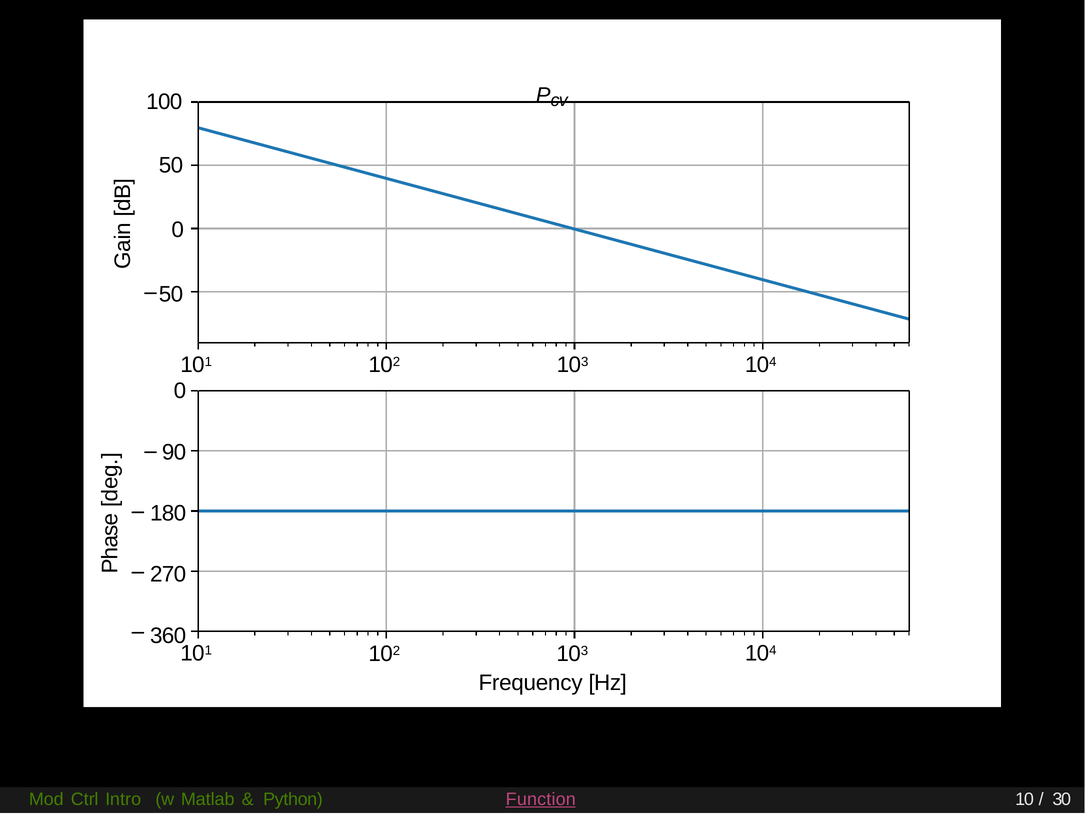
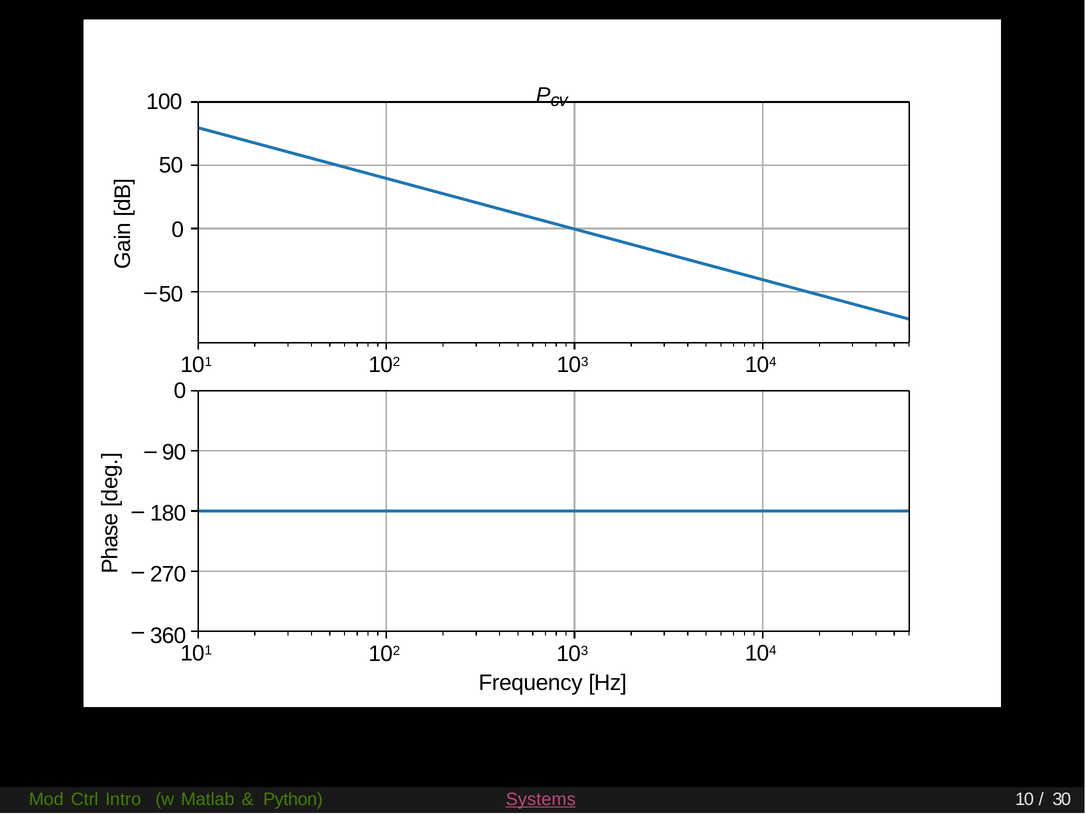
Function: Function -> Systems
